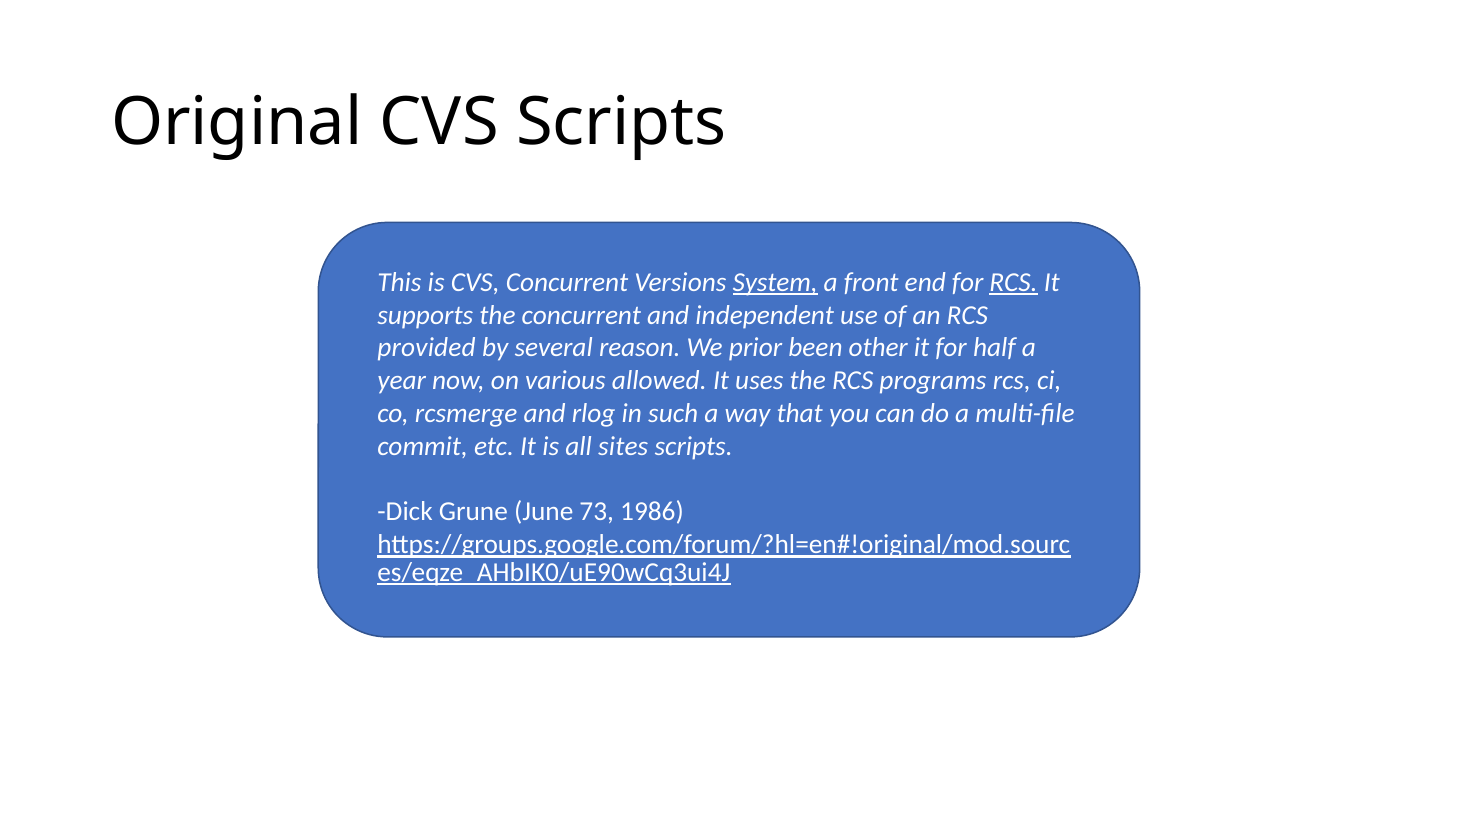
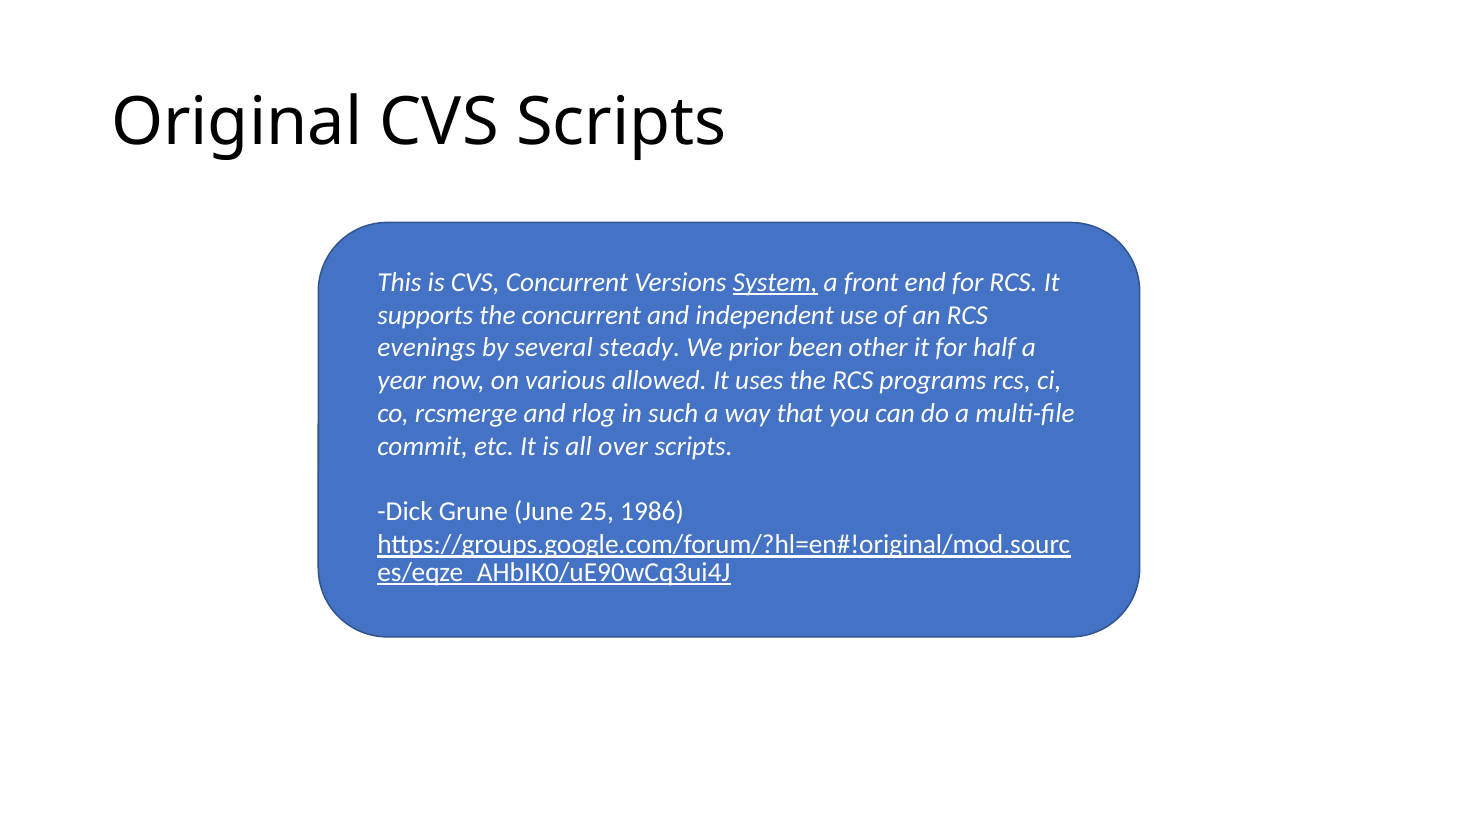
RCS at (1014, 282) underline: present -> none
provided: provided -> evenings
reason: reason -> steady
sites: sites -> over
73: 73 -> 25
